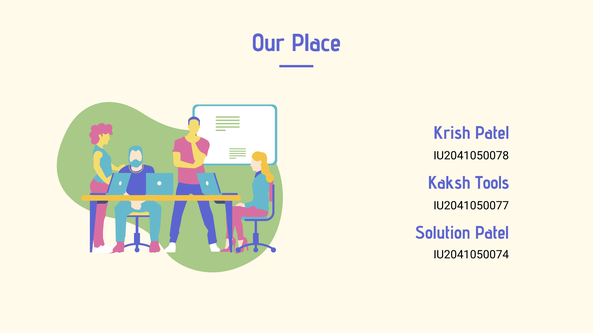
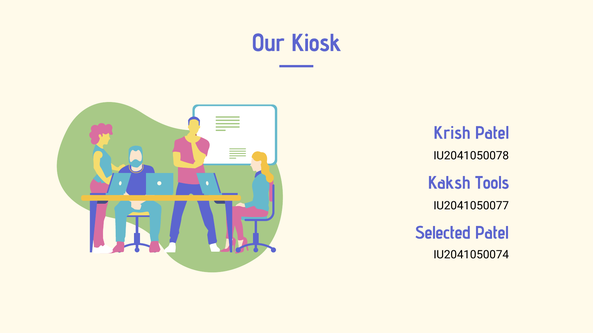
Place: Place -> Kiosk
Solution: Solution -> Selected
